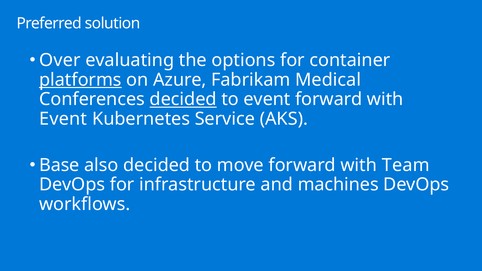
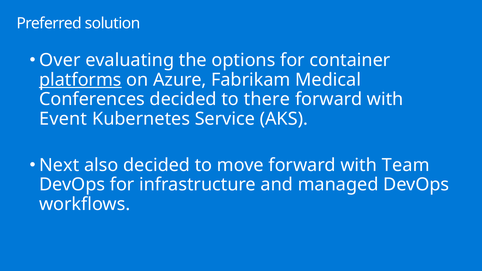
decided at (183, 99) underline: present -> none
to event: event -> there
Base: Base -> Next
machines: machines -> managed
